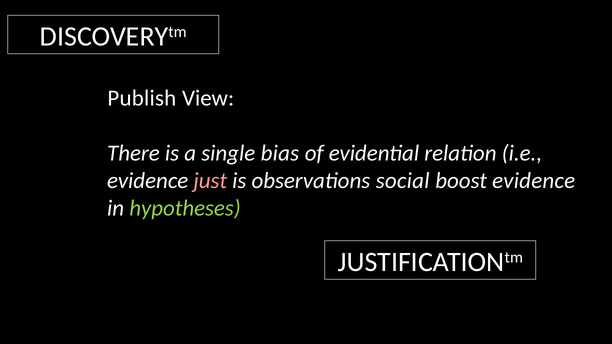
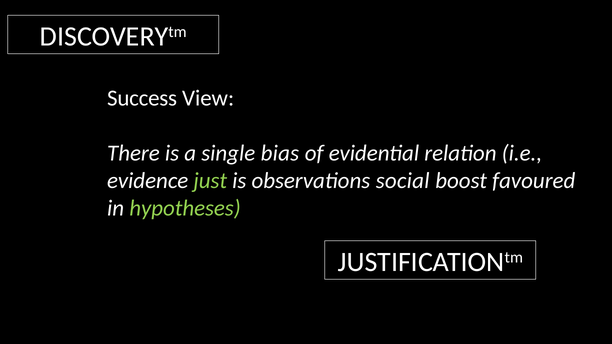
Publish: Publish -> Success
just colour: pink -> light green
boost evidence: evidence -> favoured
